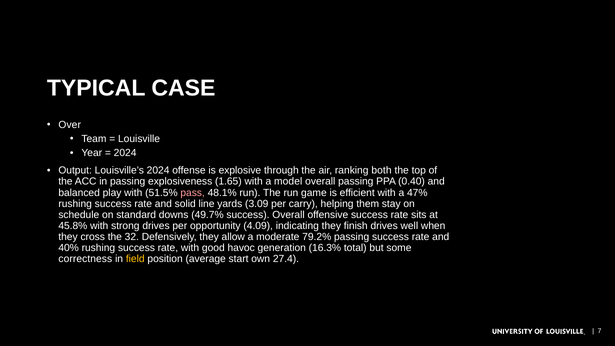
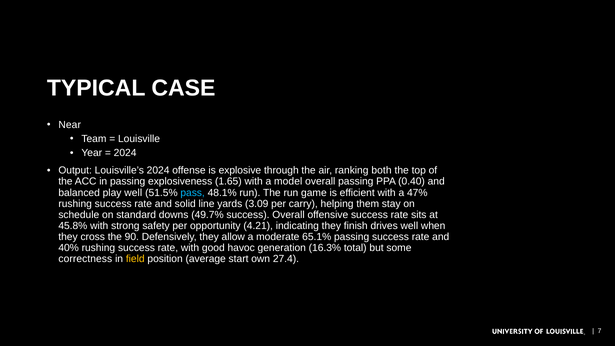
Over: Over -> Near
play with: with -> well
pass colour: pink -> light blue
strong drives: drives -> safety
4.09: 4.09 -> 4.21
32: 32 -> 90
79.2%: 79.2% -> 65.1%
